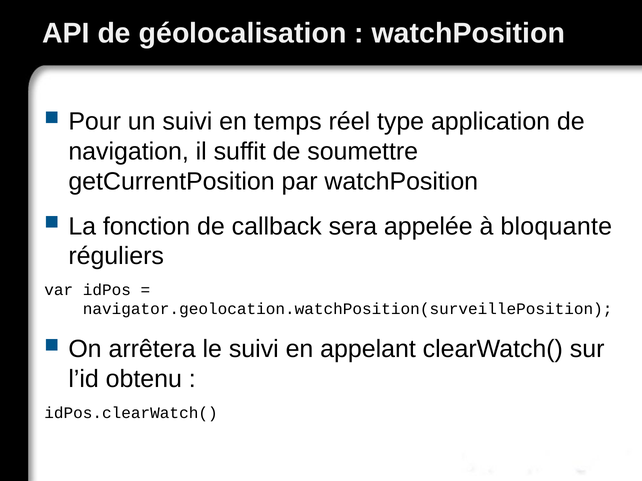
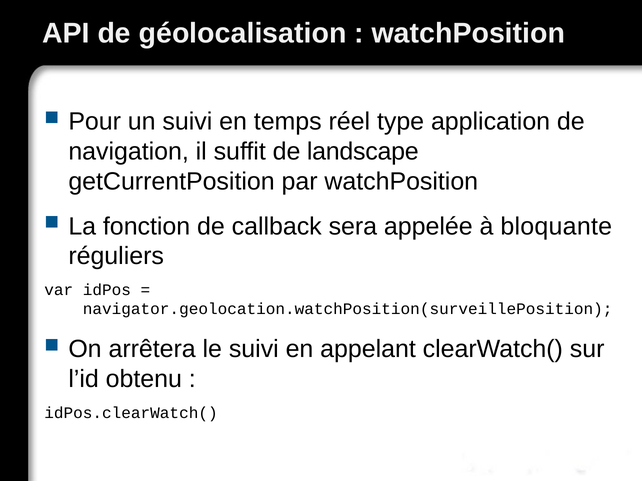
soumettre: soumettre -> landscape
